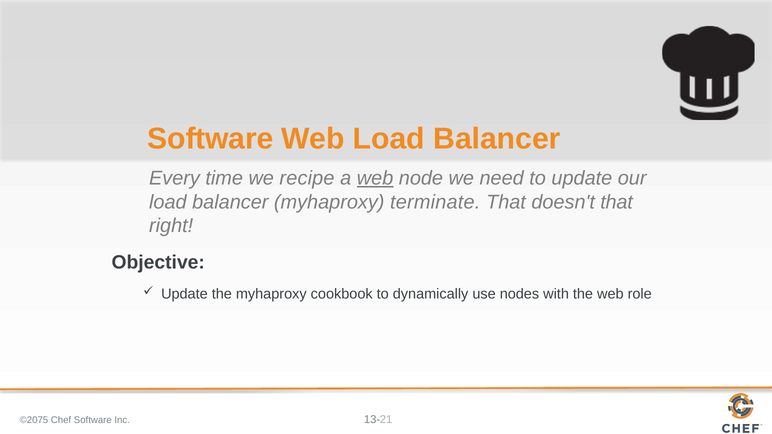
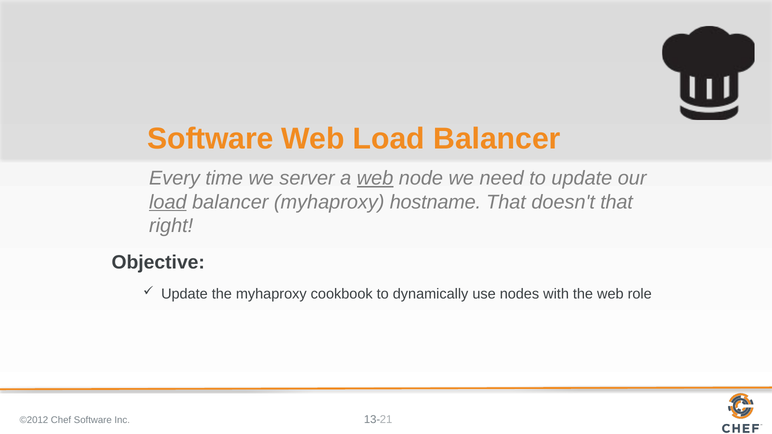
recipe: recipe -> server
load at (168, 202) underline: none -> present
terminate: terminate -> hostname
©2075: ©2075 -> ©2012
